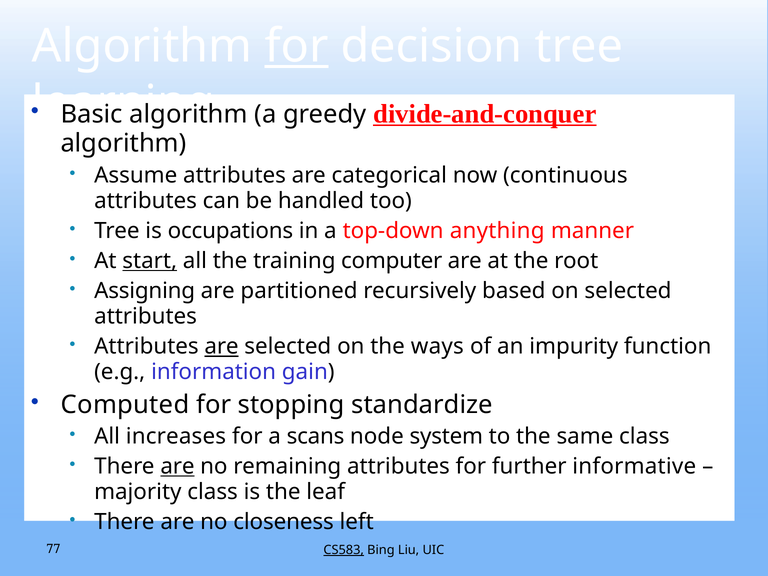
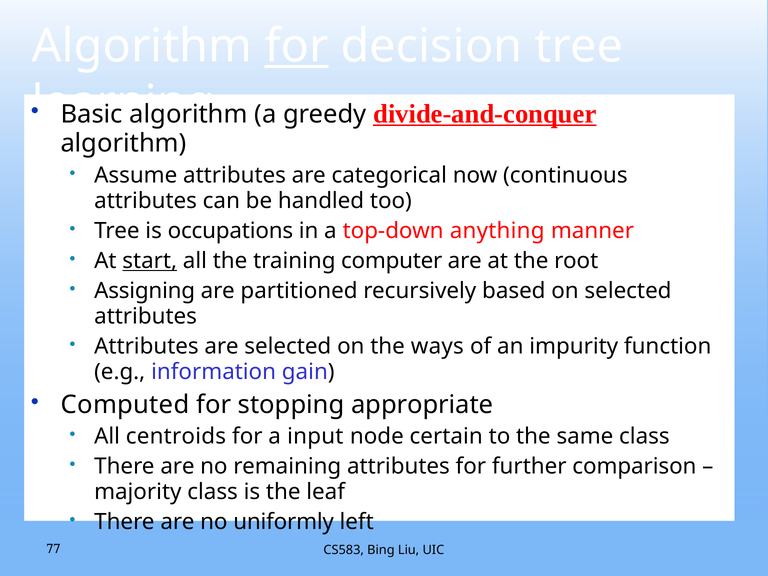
are at (222, 347) underline: present -> none
standardize: standardize -> appropriate
increases: increases -> centroids
scans: scans -> input
system: system -> certain
are at (177, 466) underline: present -> none
informative: informative -> comparison
closeness: closeness -> uniformly
CS583 underline: present -> none
